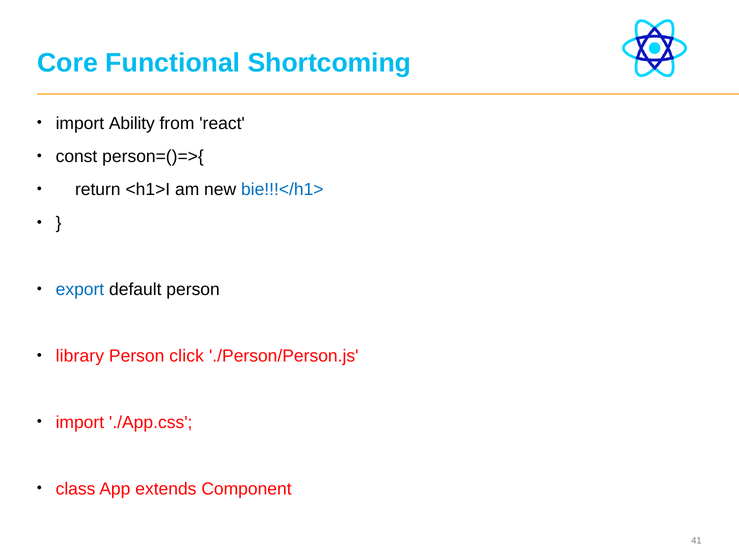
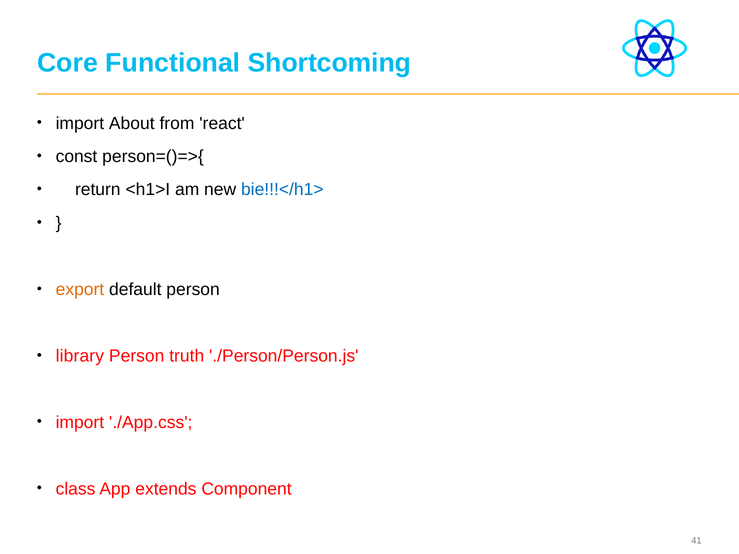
Ability: Ability -> About
export colour: blue -> orange
click: click -> truth
